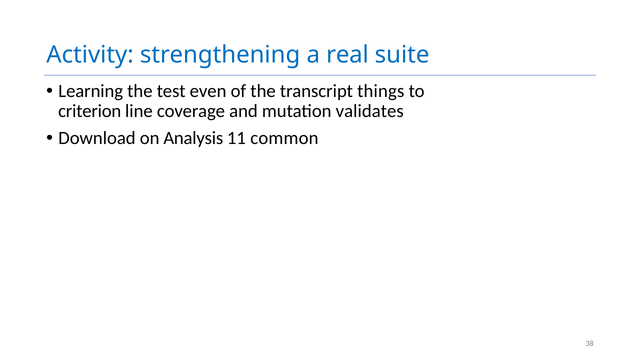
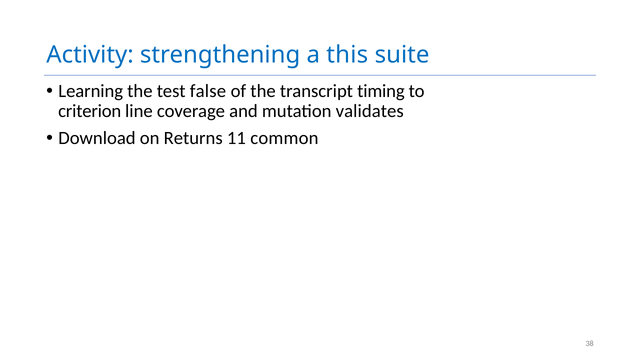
real: real -> this
even: even -> false
things: things -> timing
Analysis: Analysis -> Returns
